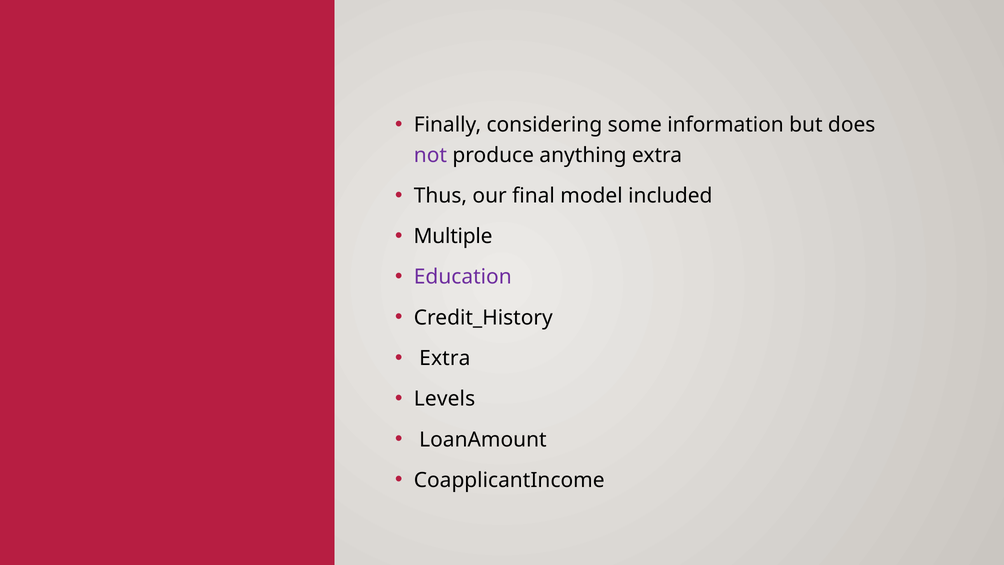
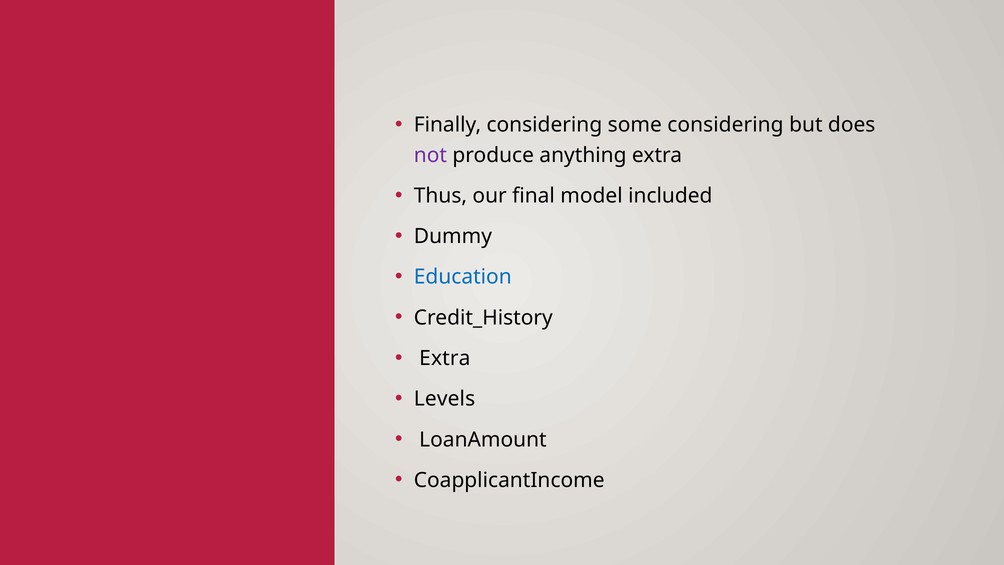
some information: information -> considering
Multiple: Multiple -> Dummy
Education colour: purple -> blue
